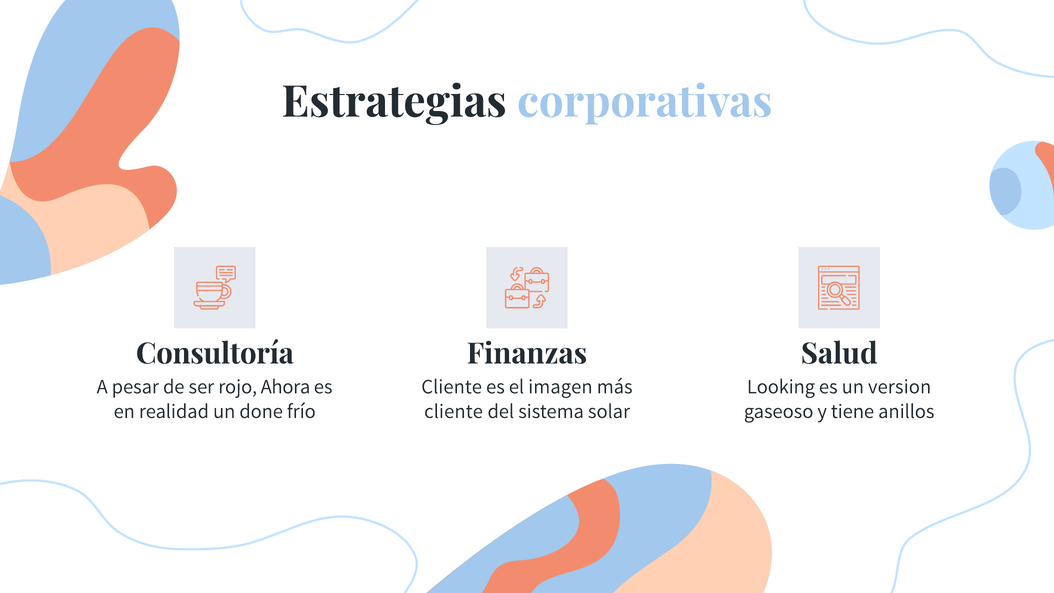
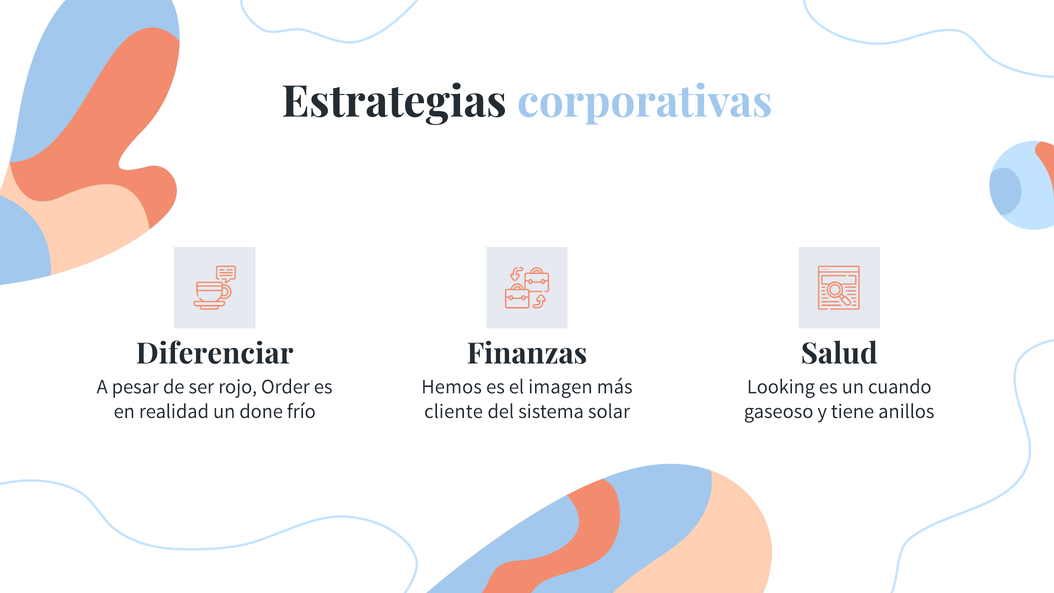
Consultoría: Consultoría -> Diferenciar
Ahora: Ahora -> Order
Cliente at (452, 387): Cliente -> Hemos
version: version -> cuando
